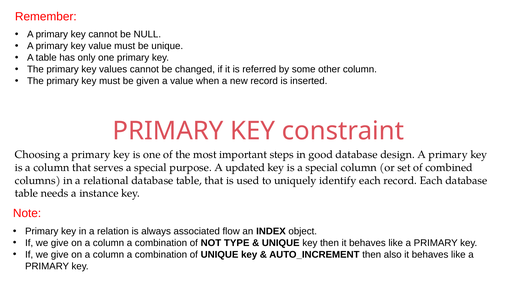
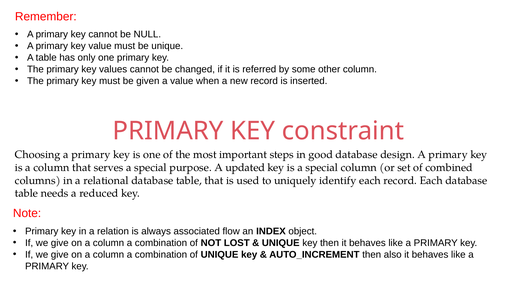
instance: instance -> reduced
TYPE: TYPE -> LOST
